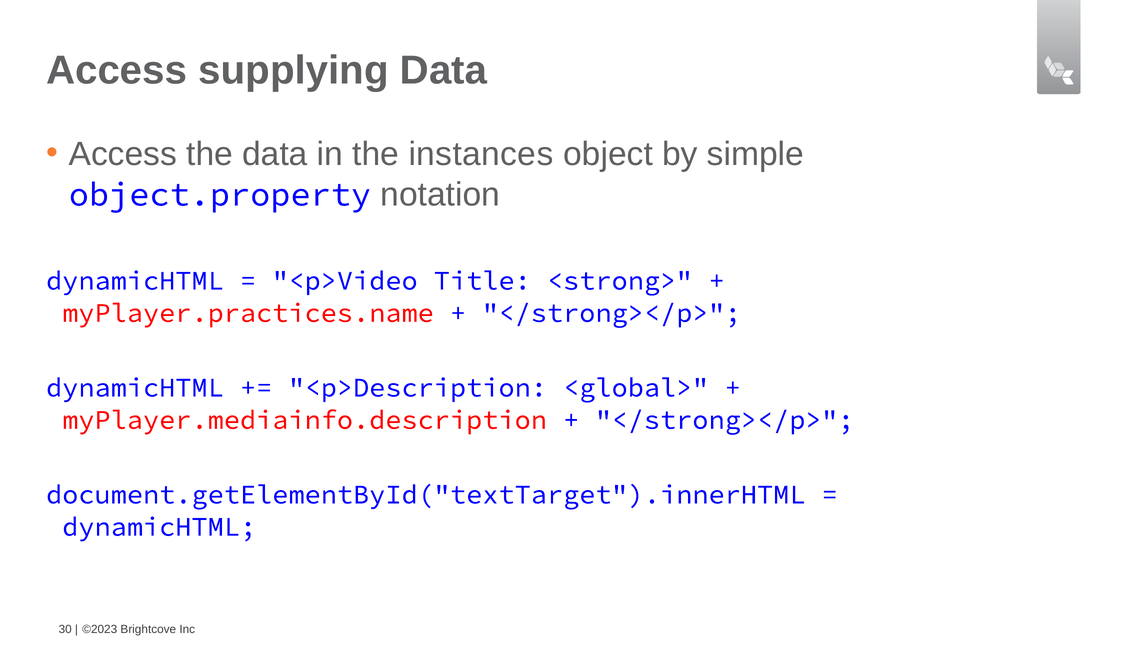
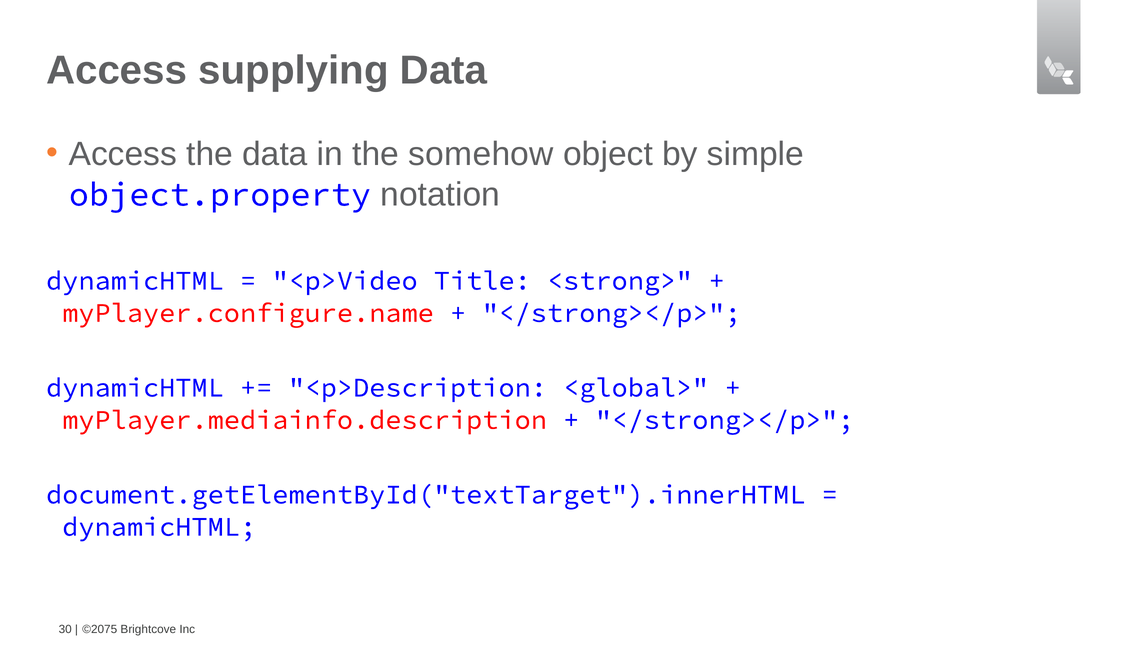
instances: instances -> somehow
myPlayer.practices.name: myPlayer.practices.name -> myPlayer.configure.name
©2023: ©2023 -> ©2075
